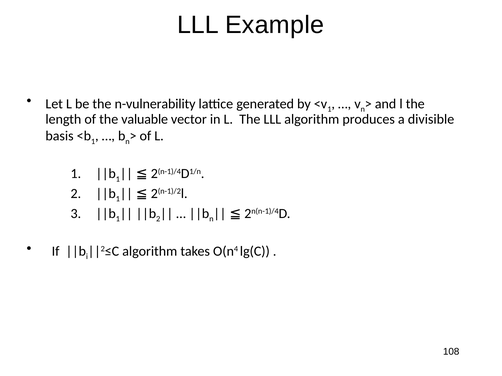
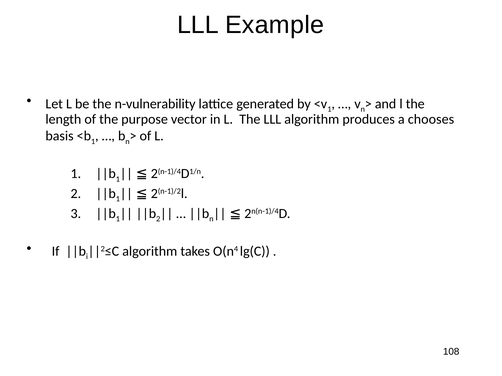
valuable: valuable -> purpose
divisible: divisible -> chooses
